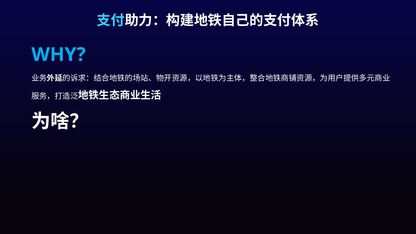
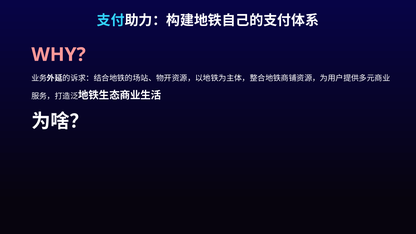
WHY colour: light blue -> pink
